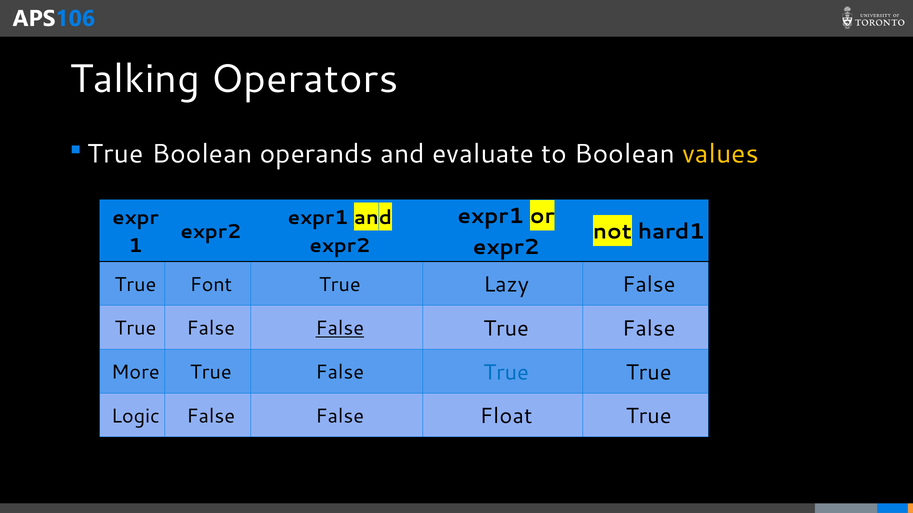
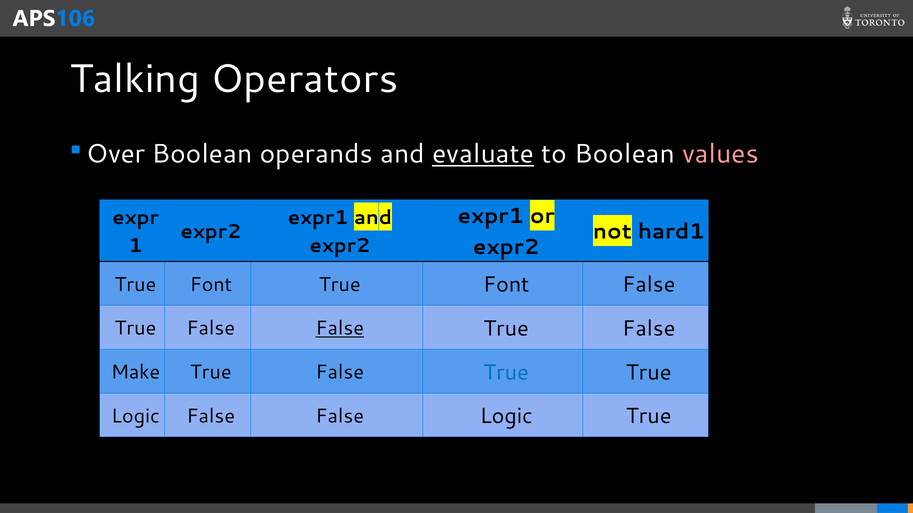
True at (115, 154): True -> Over
evaluate underline: none -> present
values colour: yellow -> pink
Lazy at (506, 285): Lazy -> Font
More: More -> Make
False Float: Float -> Logic
